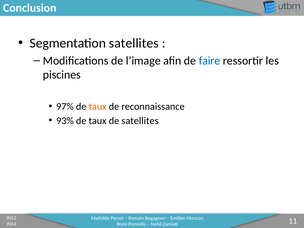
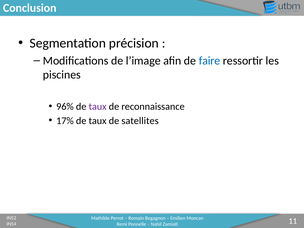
Segmentation satellites: satellites -> précision
97%: 97% -> 96%
taux at (98, 106) colour: orange -> purple
93%: 93% -> 17%
